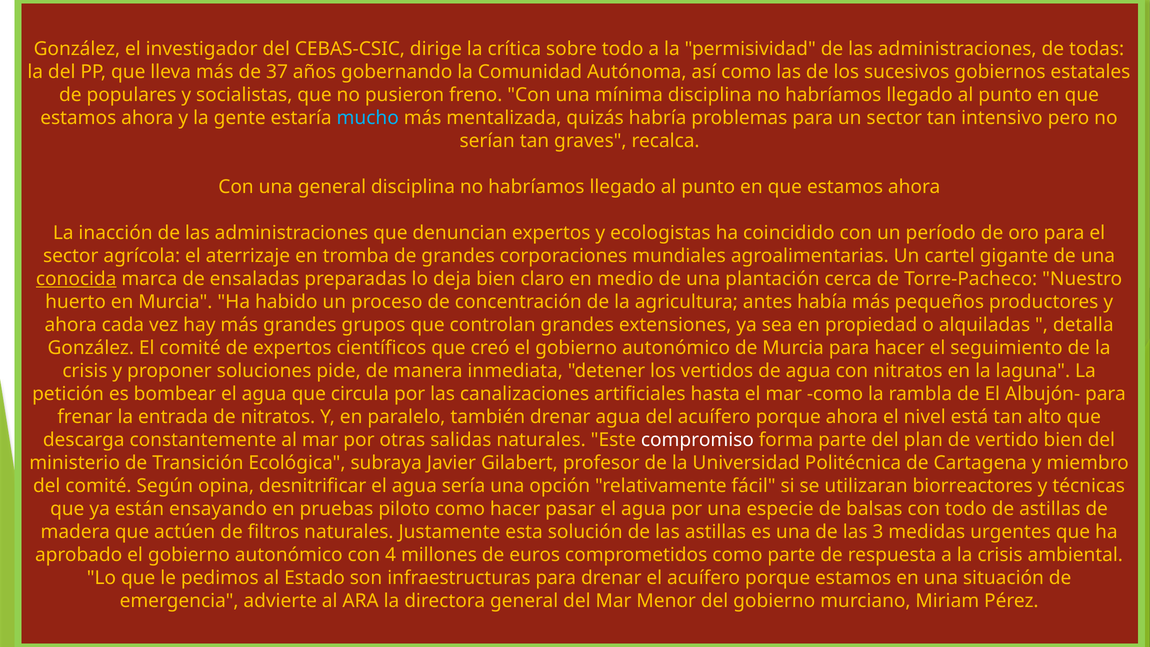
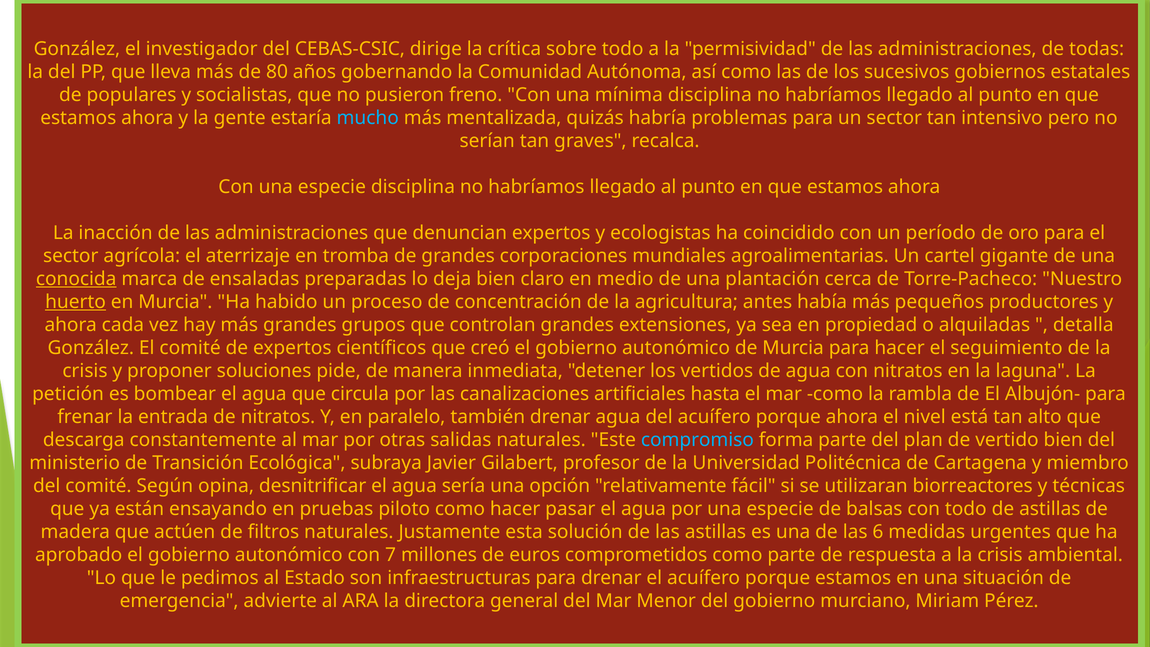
37: 37 -> 80
Con una general: general -> especie
huerto underline: none -> present
compromiso colour: white -> light blue
3: 3 -> 6
4: 4 -> 7
